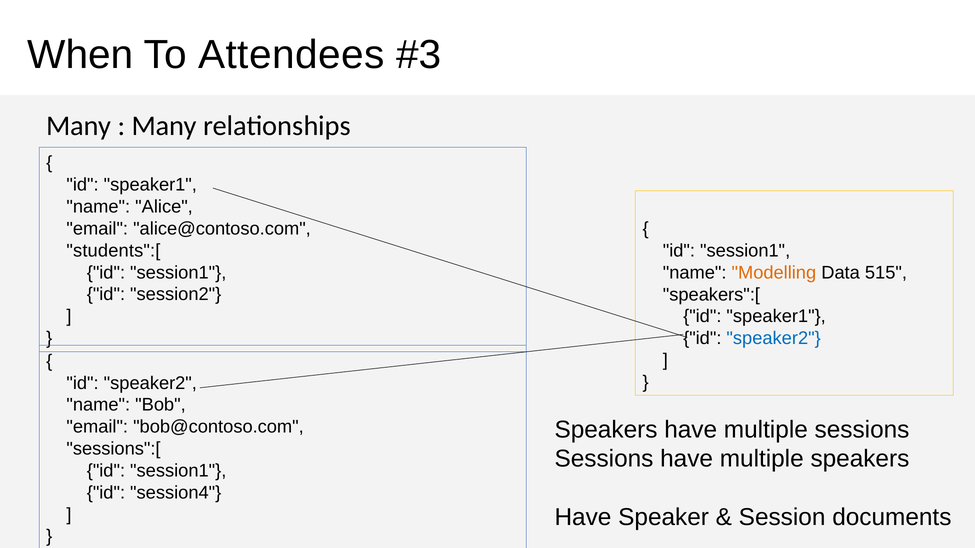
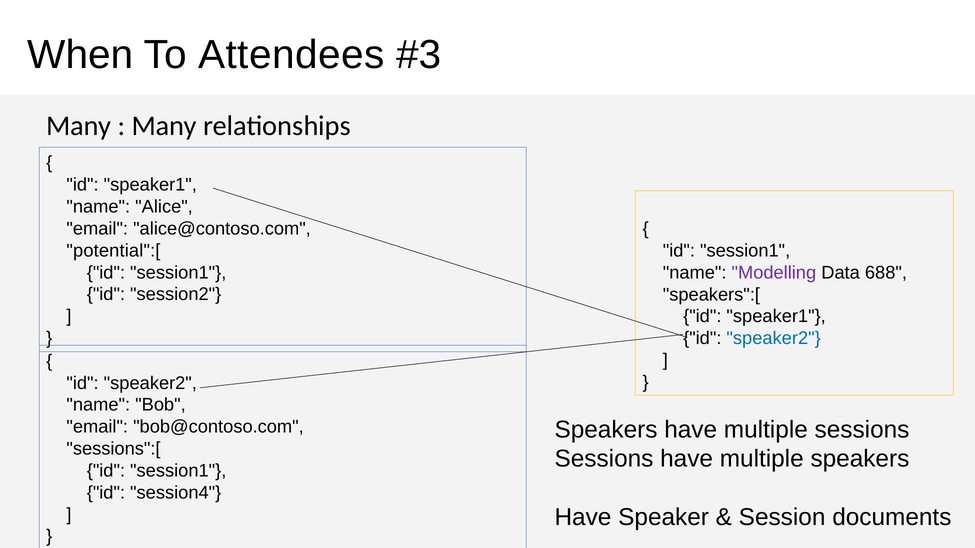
students":[: students":[ -> potential":[
Modelling colour: orange -> purple
515: 515 -> 688
